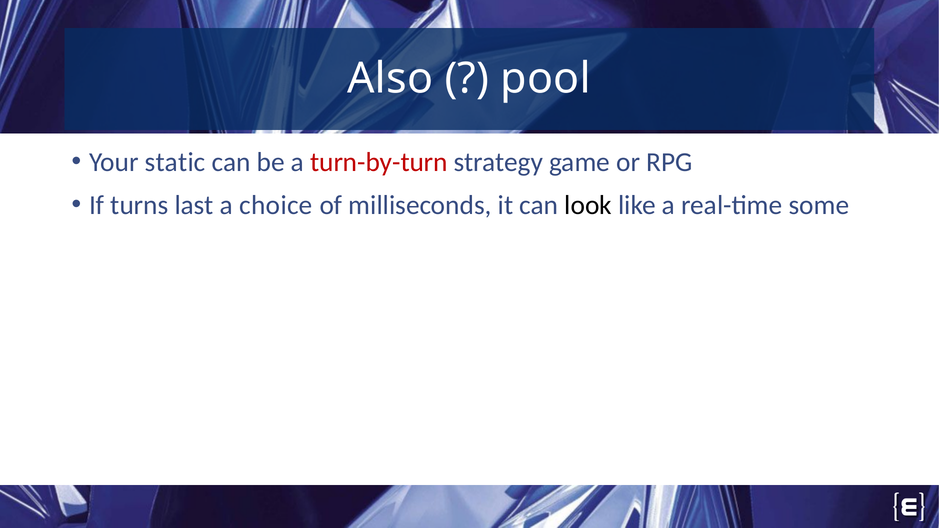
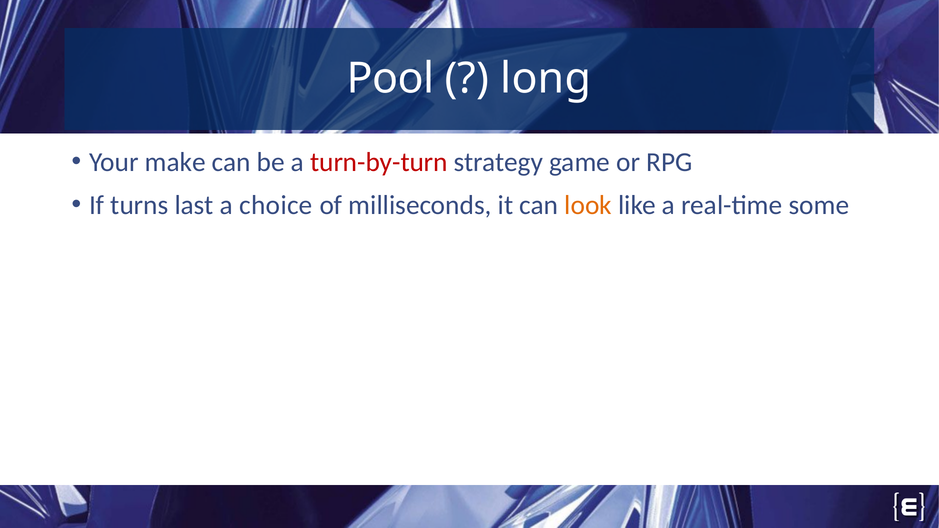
Also: Also -> Pool
pool: pool -> long
static: static -> make
look colour: black -> orange
